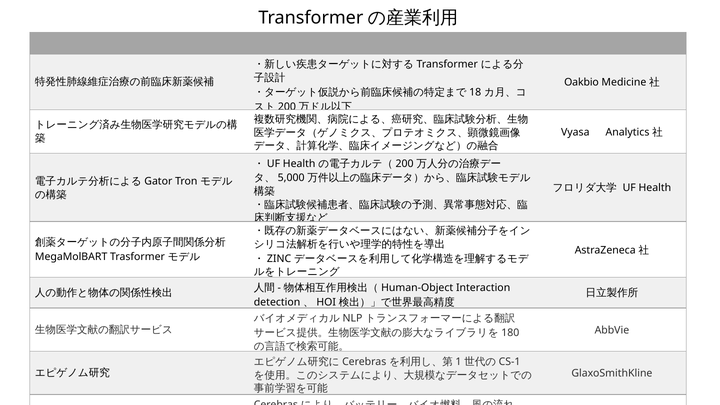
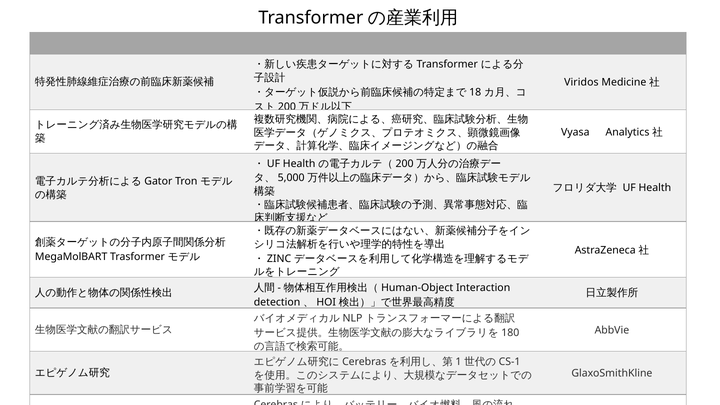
Oakbio: Oakbio -> Viridos
